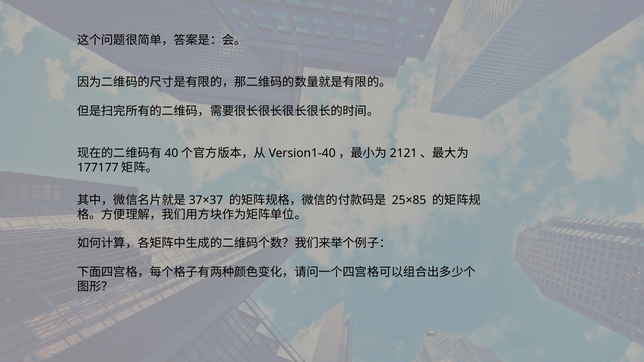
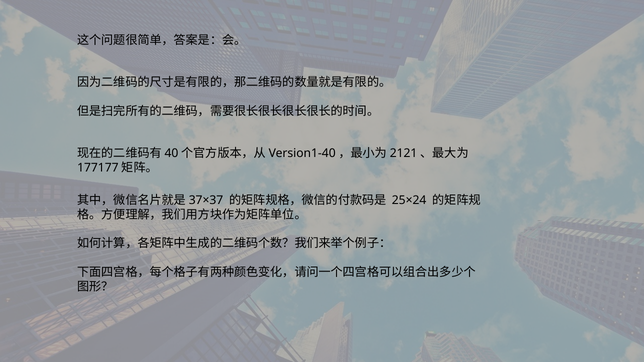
25×85: 25×85 -> 25×24
